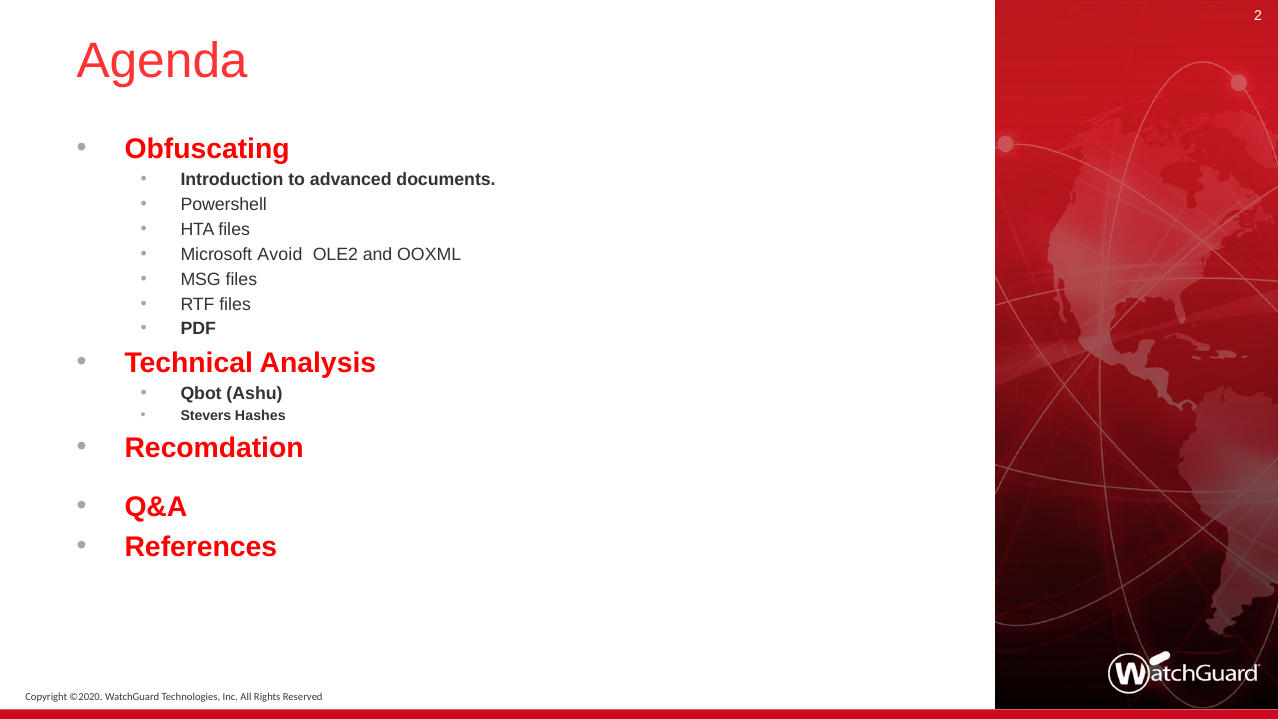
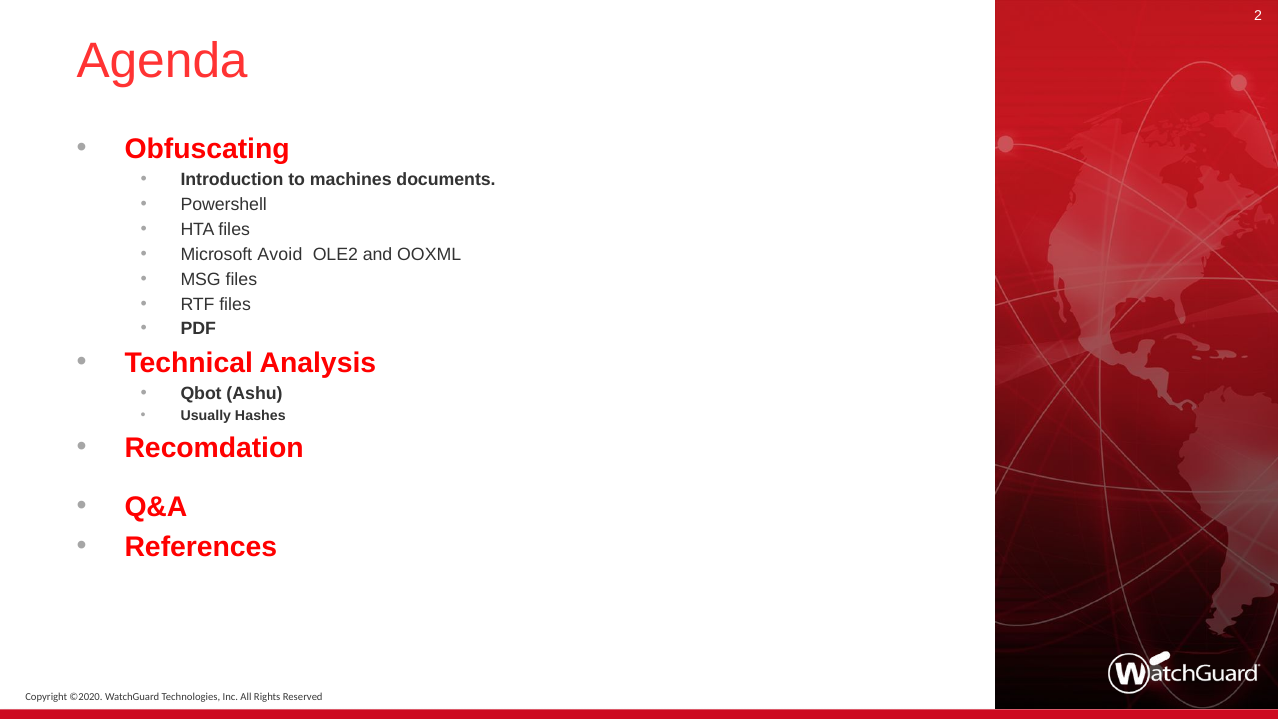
advanced: advanced -> machines
Stevers: Stevers -> Usually
